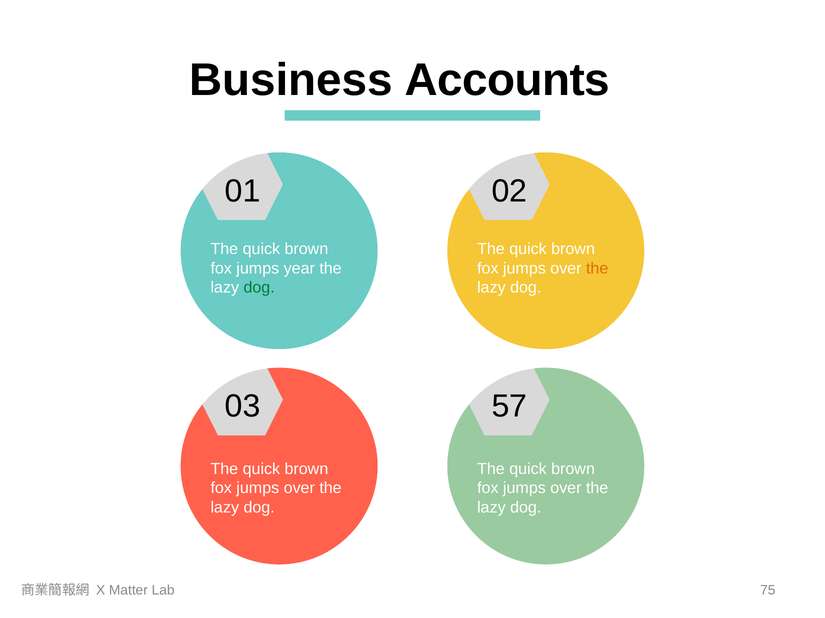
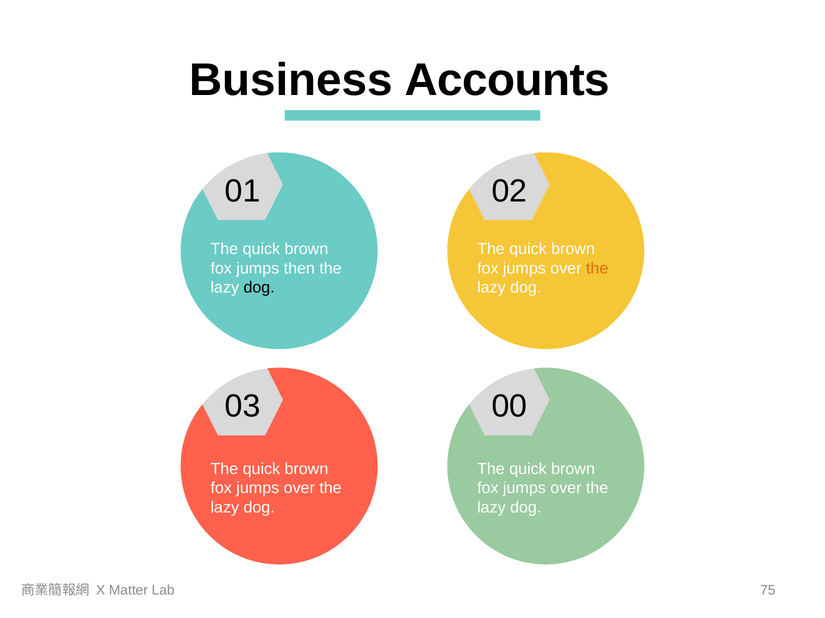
year: year -> then
dog at (259, 288) colour: green -> black
57: 57 -> 00
